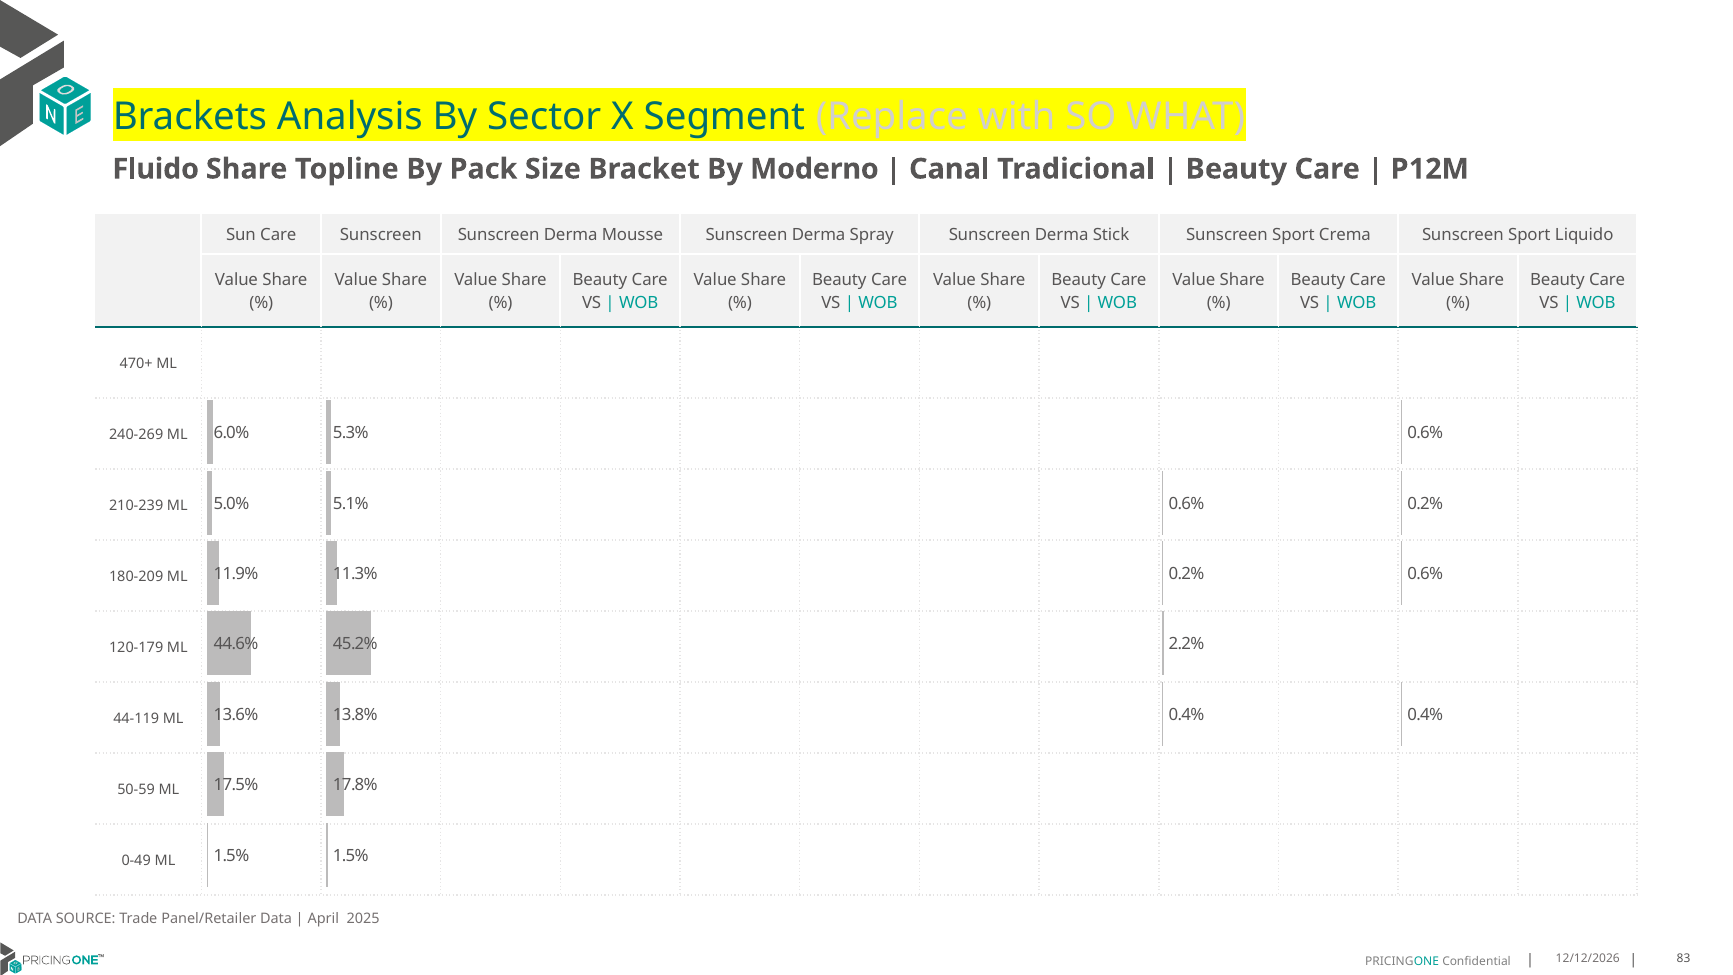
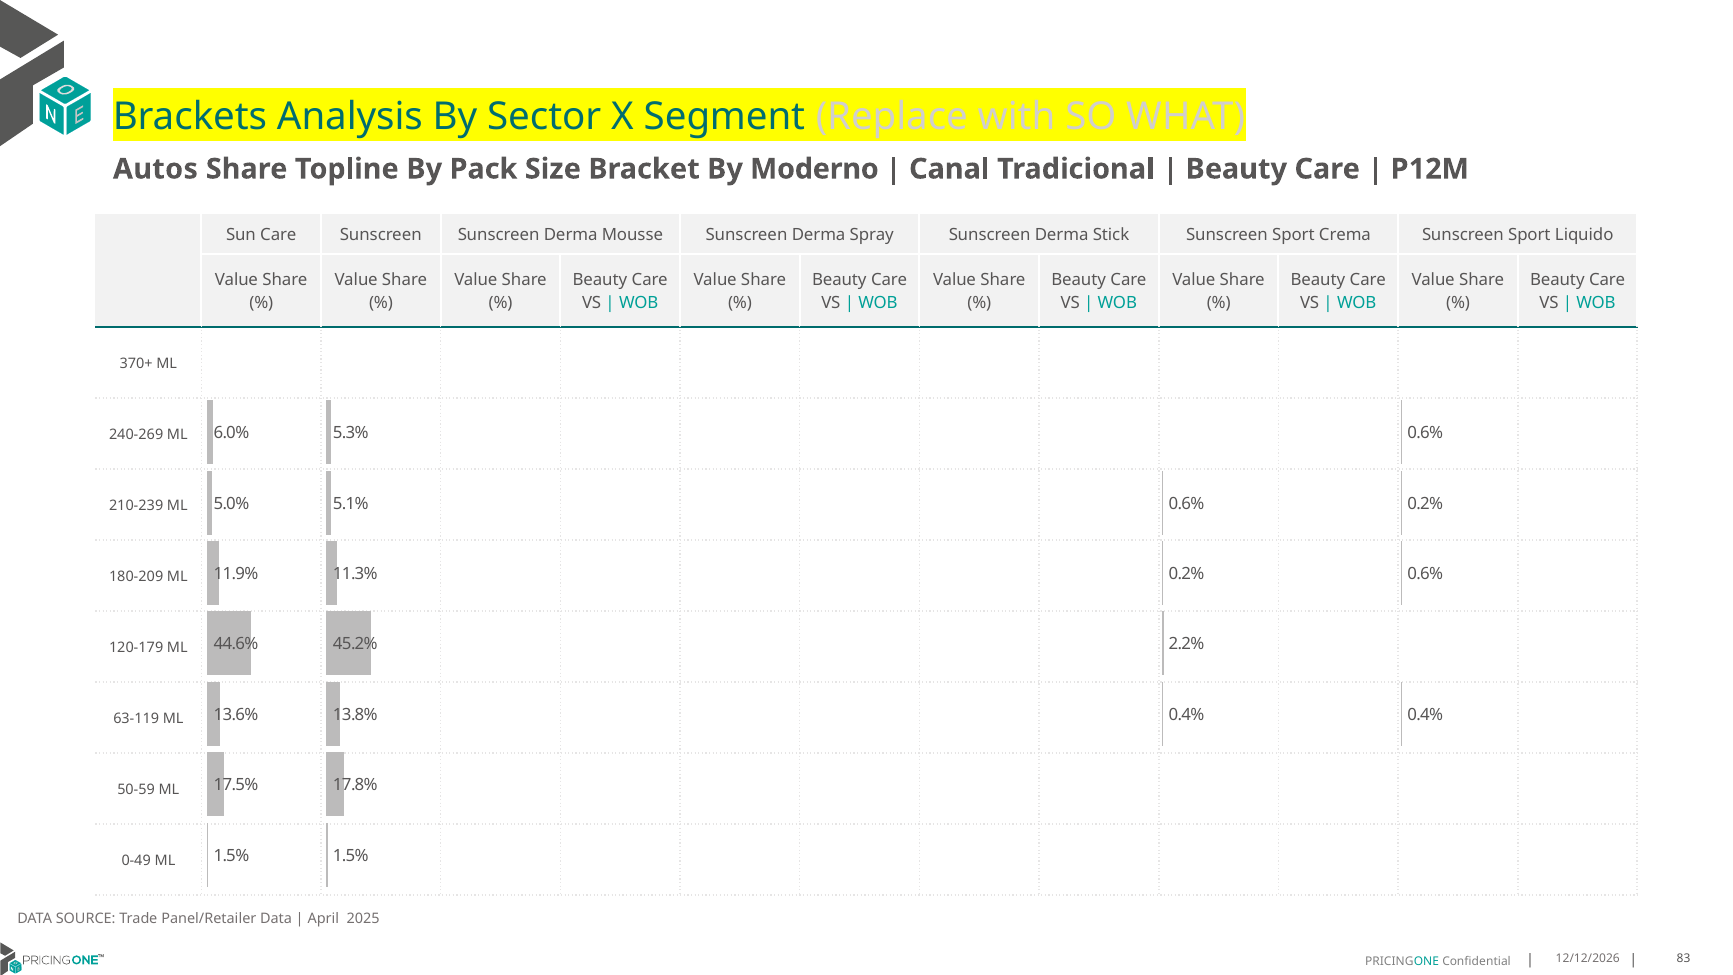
Fluido: Fluido -> Autos
470+: 470+ -> 370+
44-119: 44-119 -> 63-119
